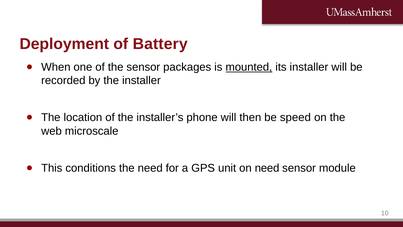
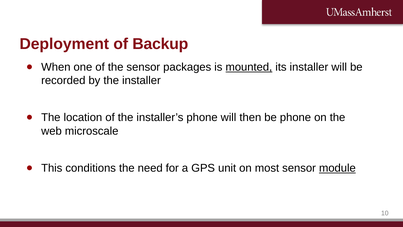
Battery: Battery -> Backup
be speed: speed -> phone
on need: need -> most
module underline: none -> present
